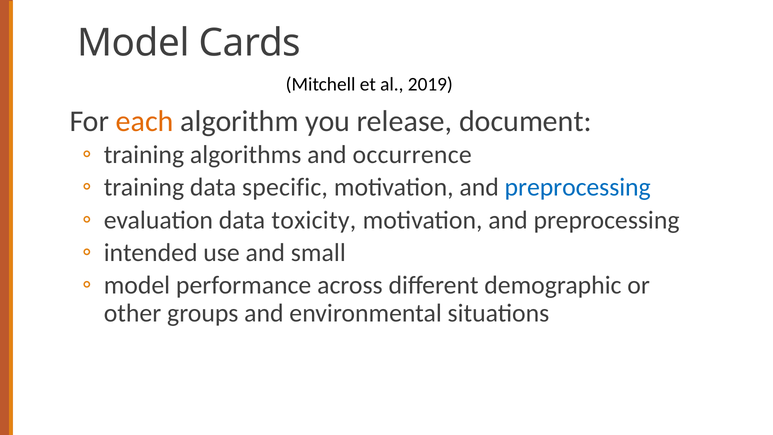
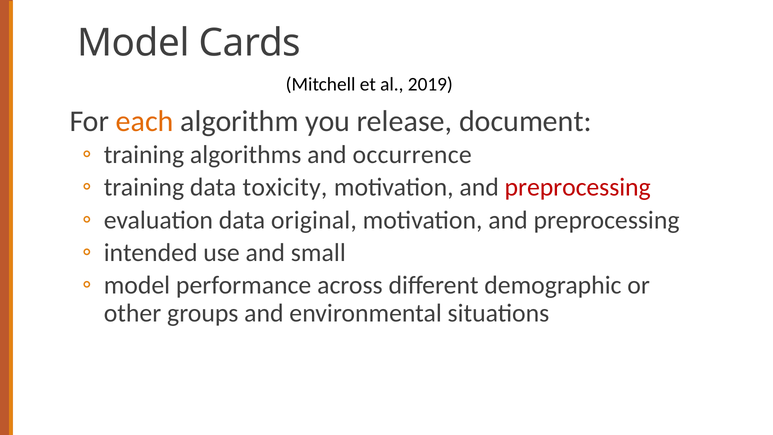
specific: specific -> toxicity
preprocessing at (578, 187) colour: blue -> red
toxicity: toxicity -> original
